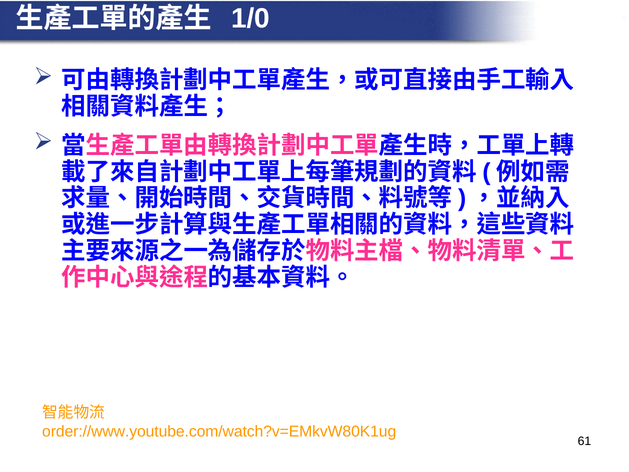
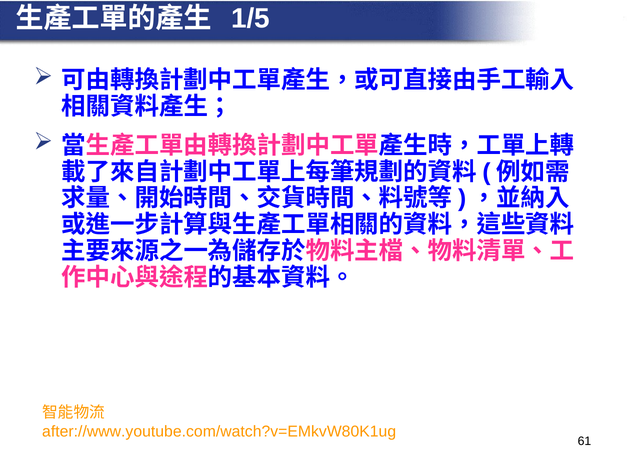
1/0: 1/0 -> 1/5
order://www.youtube.com/watch?v=EMkvW80K1ug: order://www.youtube.com/watch?v=EMkvW80K1ug -> after://www.youtube.com/watch?v=EMkvW80K1ug
